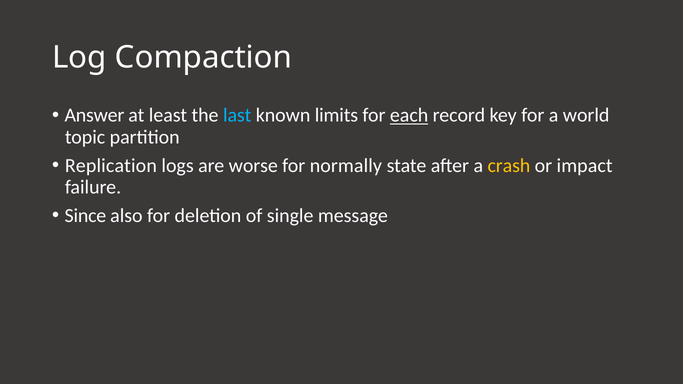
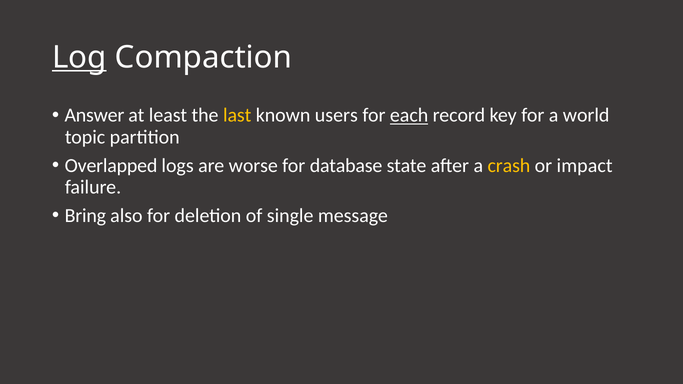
Log underline: none -> present
last colour: light blue -> yellow
limits: limits -> users
Replication: Replication -> Overlapped
normally: normally -> database
Since: Since -> Bring
